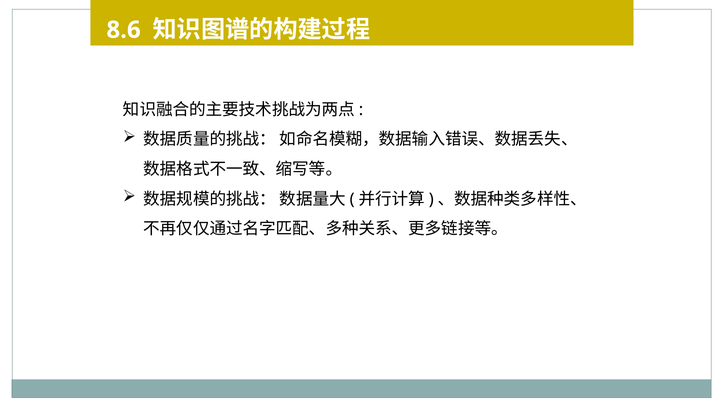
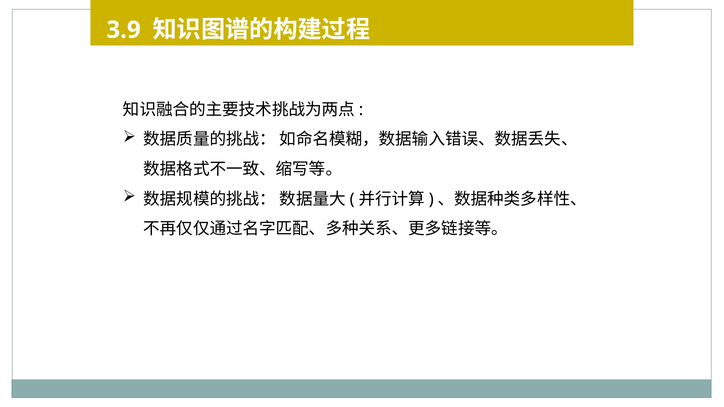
8.6: 8.6 -> 3.9
